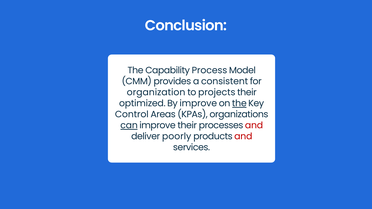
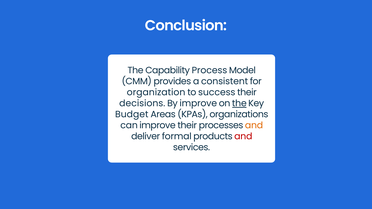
projects: projects -> success
optimized: optimized -> decisions
Control: Control -> Budget
can underline: present -> none
and at (254, 126) colour: red -> orange
poorly: poorly -> formal
